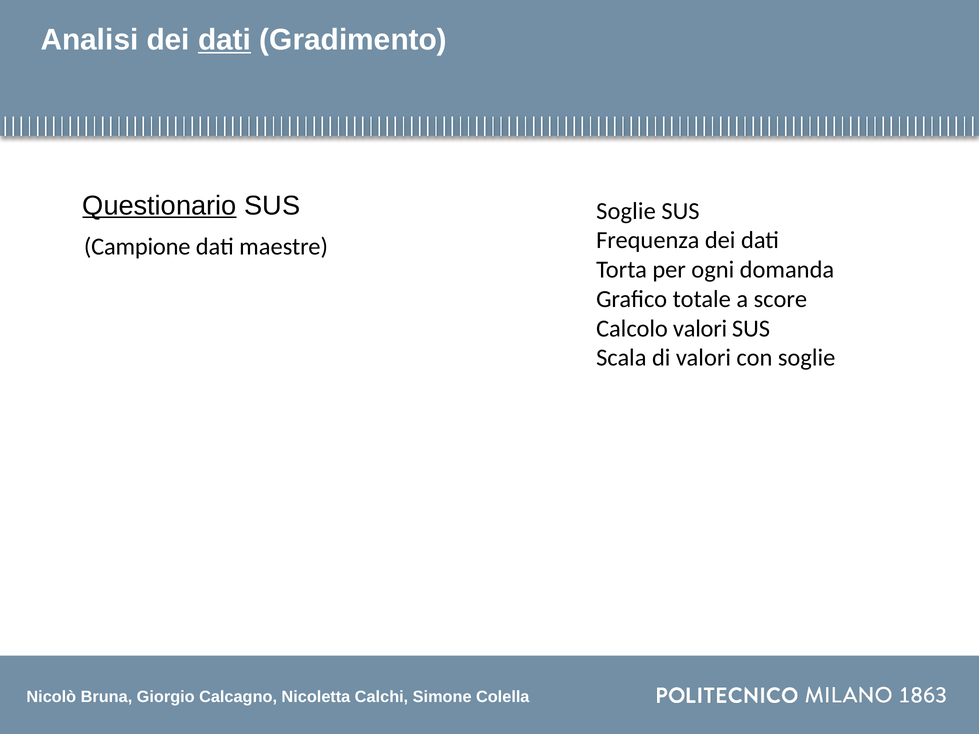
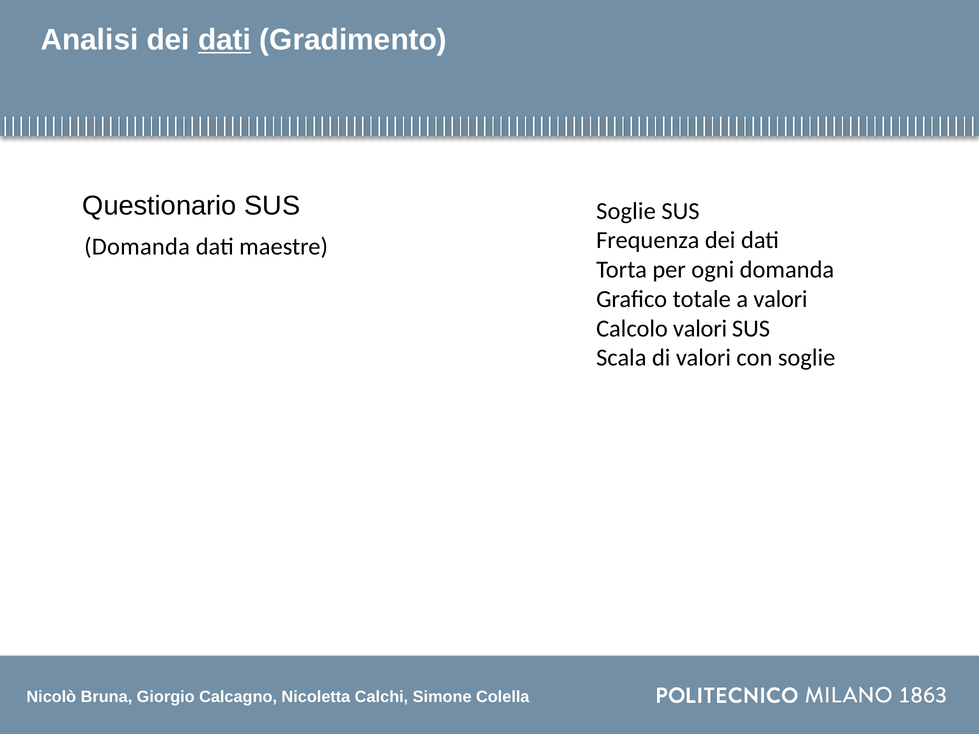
Questionario underline: present -> none
Campione at (137, 247): Campione -> Domanda
a score: score -> valori
